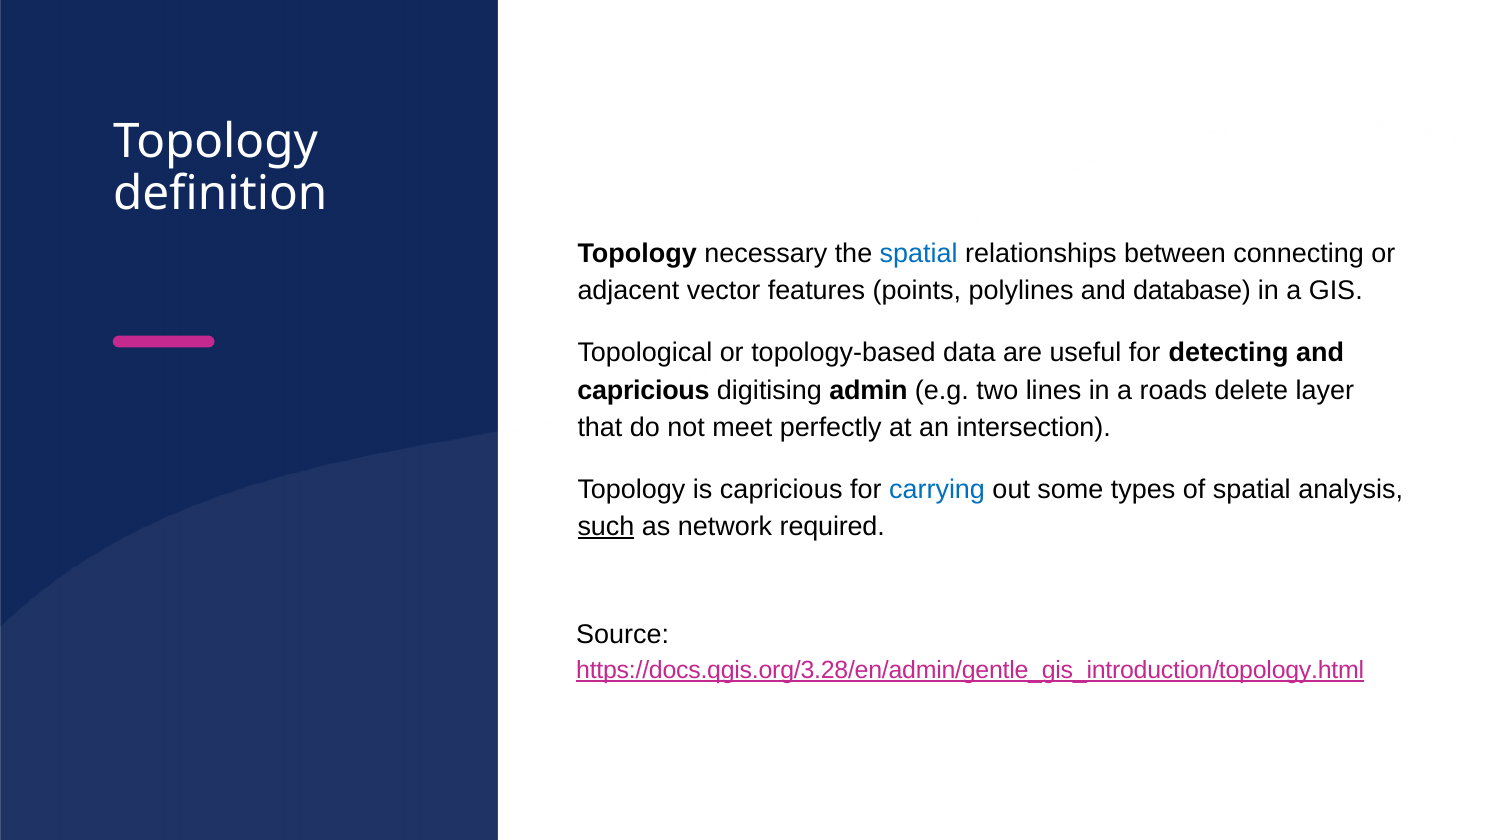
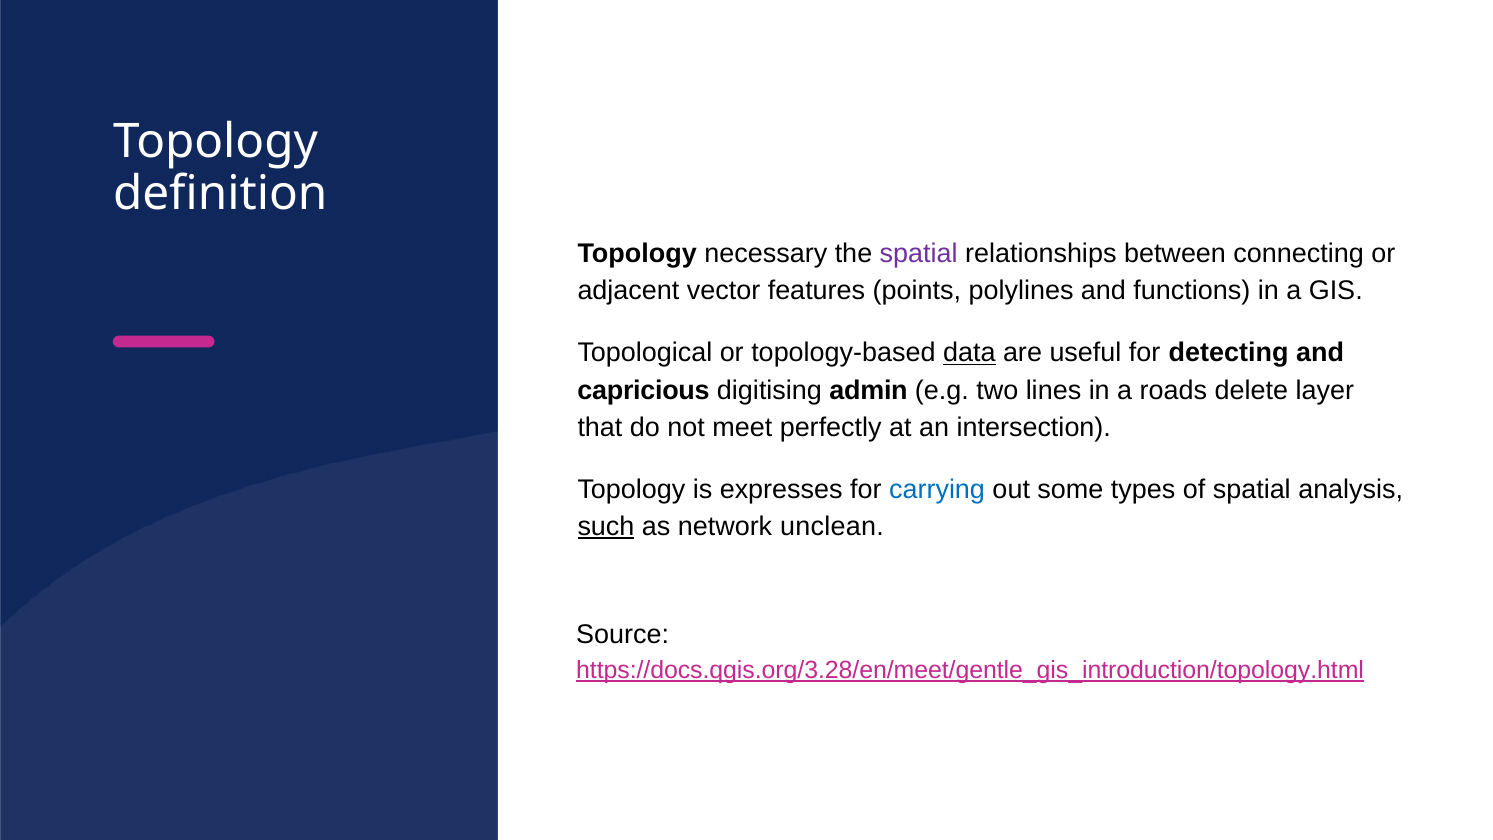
spatial at (919, 254) colour: blue -> purple
database: database -> functions
data underline: none -> present
is capricious: capricious -> expresses
required: required -> unclean
https://docs.qgis.org/3.28/en/admin/gentle_gis_introduction/topology.html: https://docs.qgis.org/3.28/en/admin/gentle_gis_introduction/topology.html -> https://docs.qgis.org/3.28/en/meet/gentle_gis_introduction/topology.html
